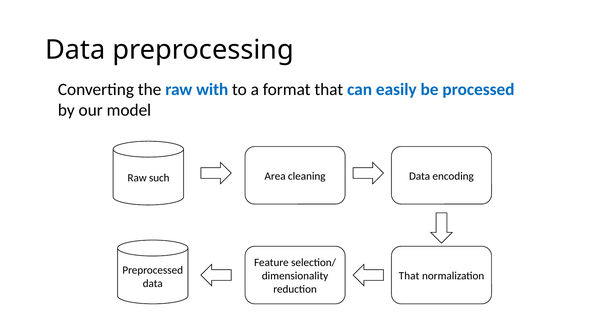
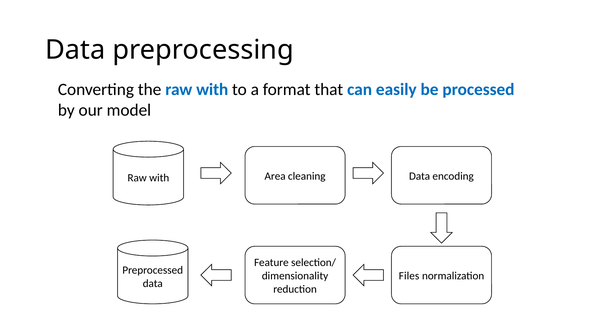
such at (159, 178): such -> with
That at (409, 276): That -> Files
